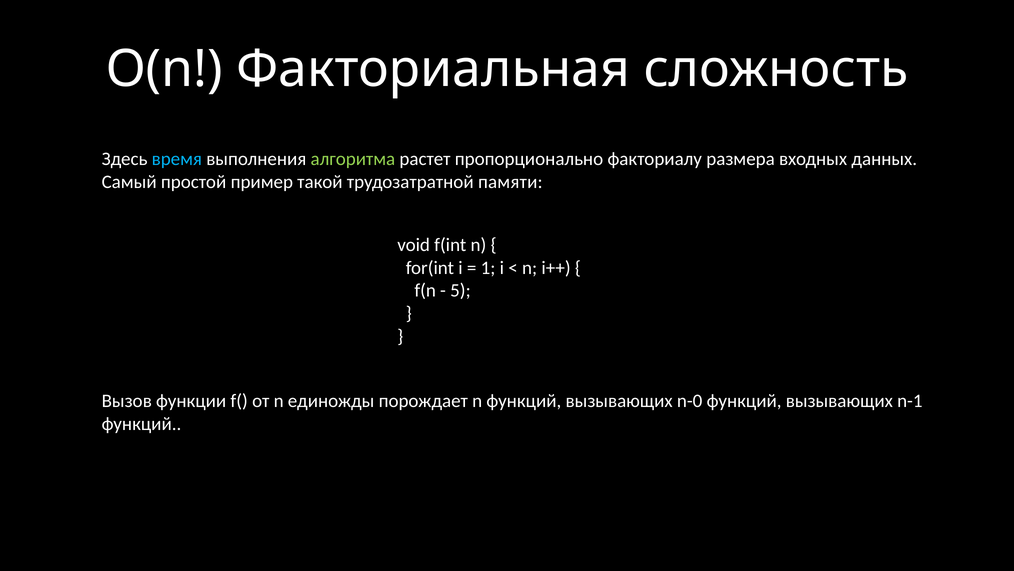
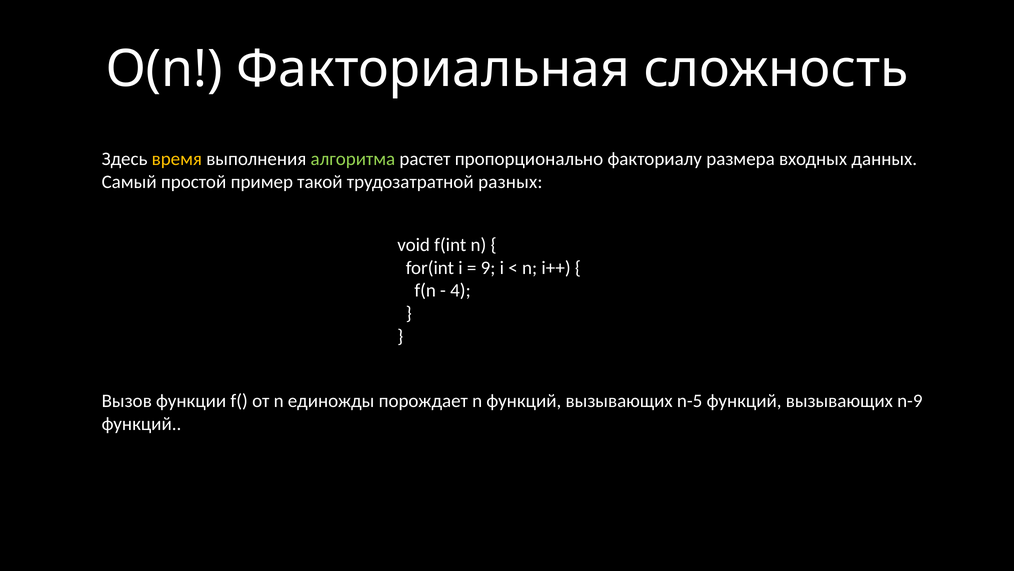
время colour: light blue -> yellow
памяти: памяти -> разных
1: 1 -> 9
5: 5 -> 4
n-0: n-0 -> n-5
n-1: n-1 -> n-9
